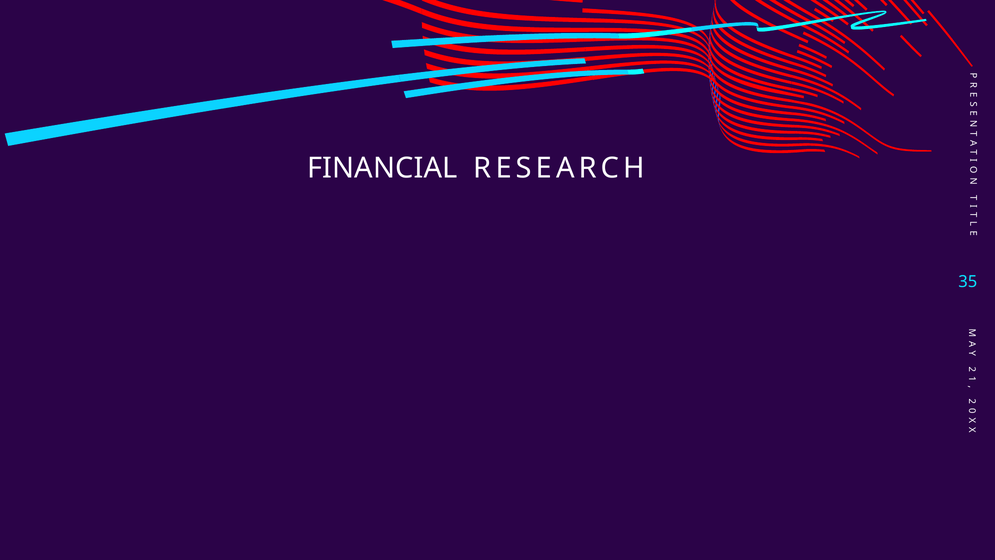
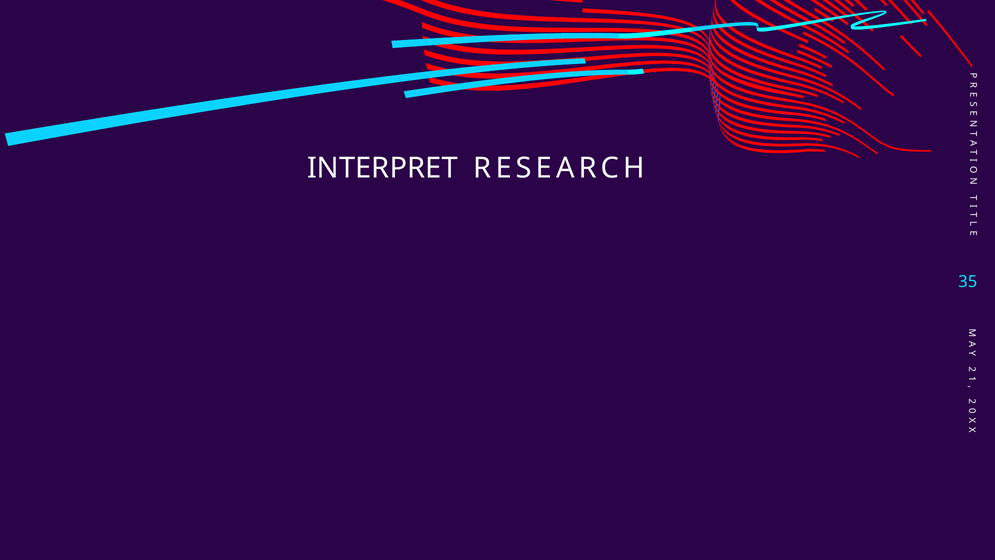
FINANCIAL: FINANCIAL -> INTERPRET
